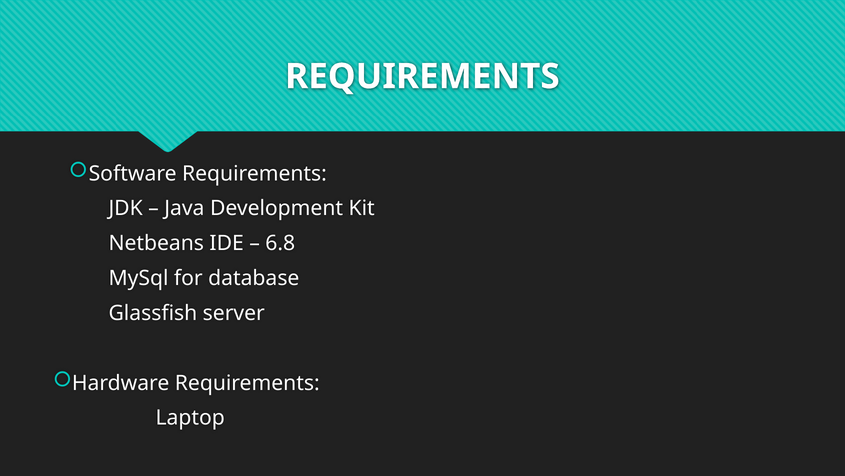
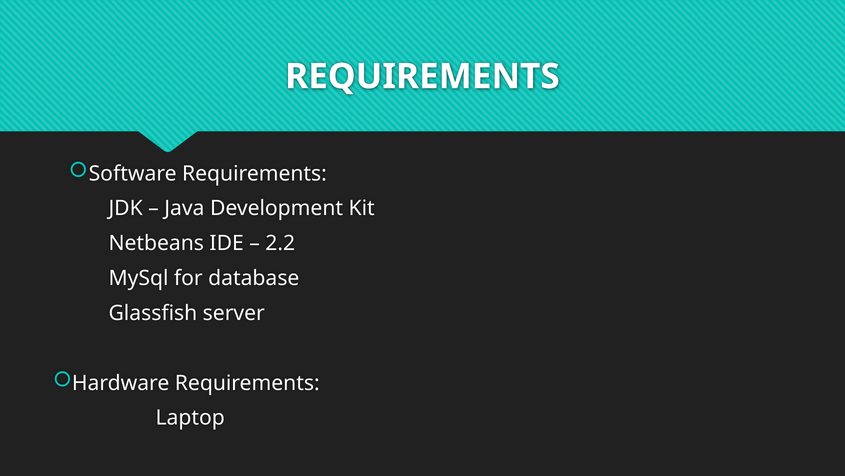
6.8: 6.8 -> 2.2
